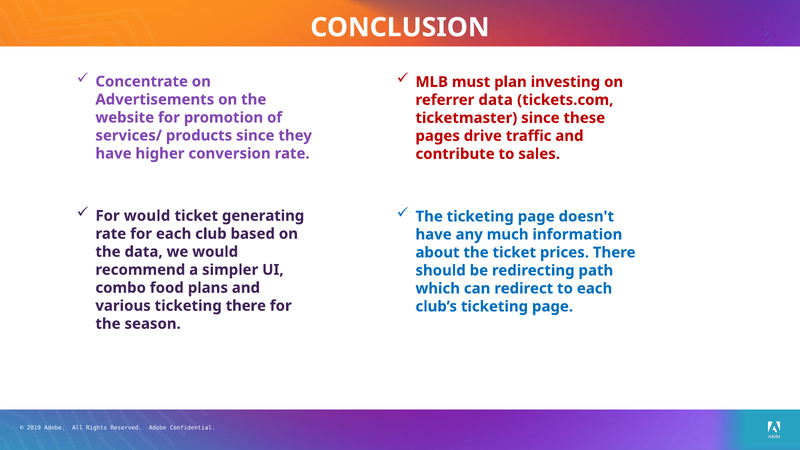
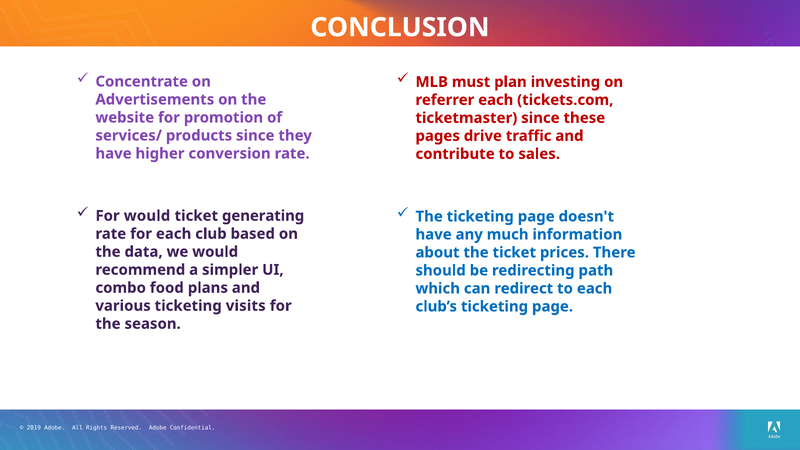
referrer data: data -> each
ticketing there: there -> visits
